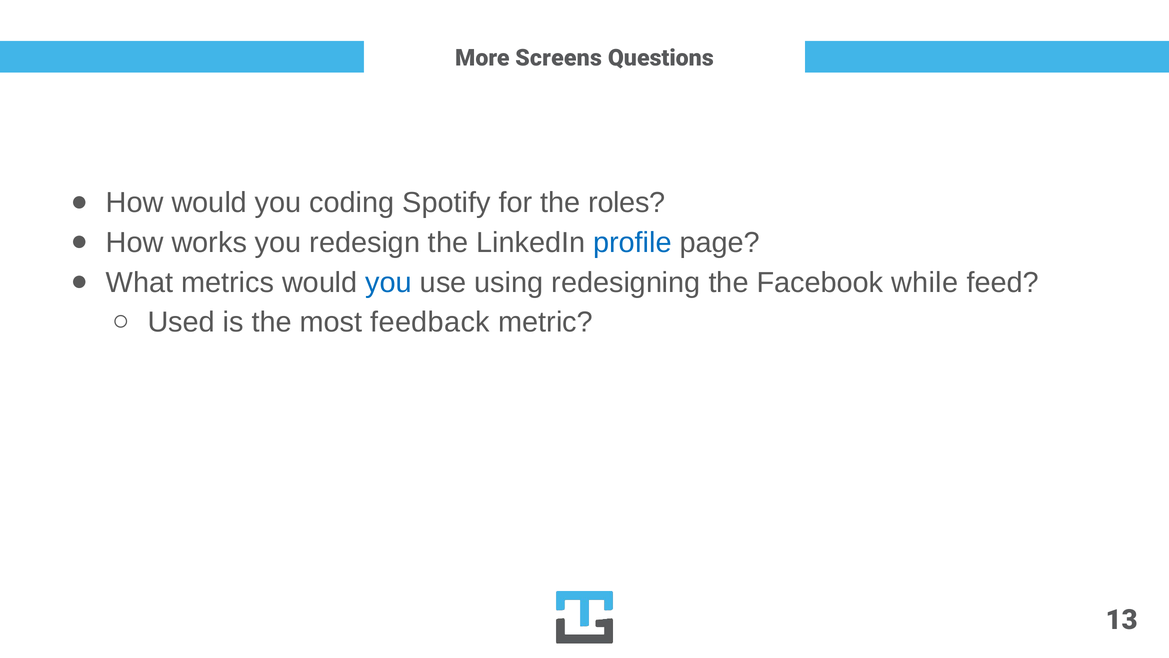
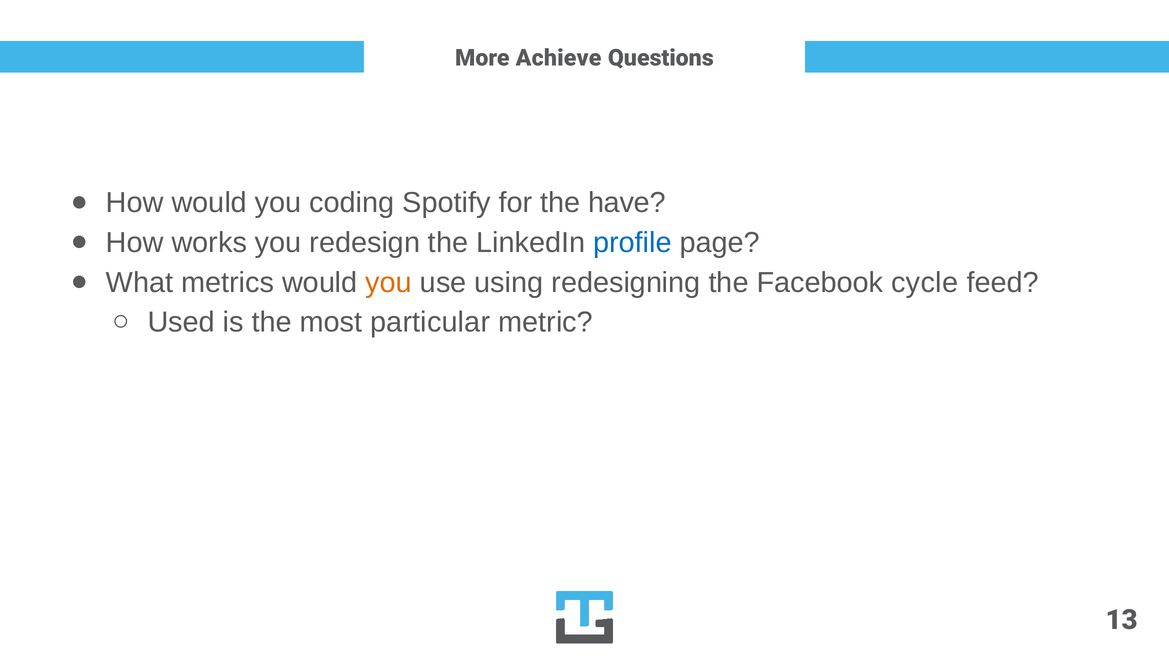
Screens: Screens -> Achieve
roles: roles -> have
you at (389, 282) colour: blue -> orange
while: while -> cycle
feedback: feedback -> particular
